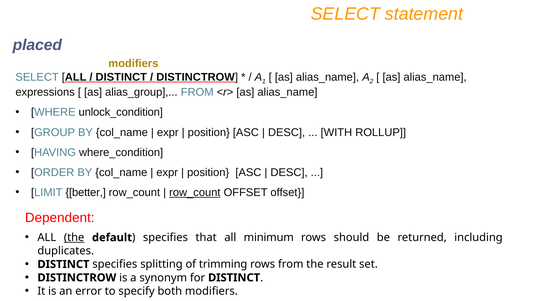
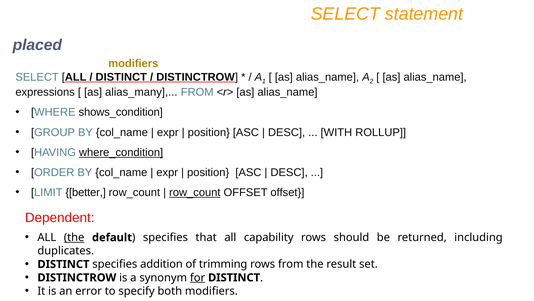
alias_group: alias_group -> alias_many
unlock_condition: unlock_condition -> shows_condition
where_condition underline: none -> present
minimum: minimum -> capability
splitting: splitting -> addition
for underline: none -> present
